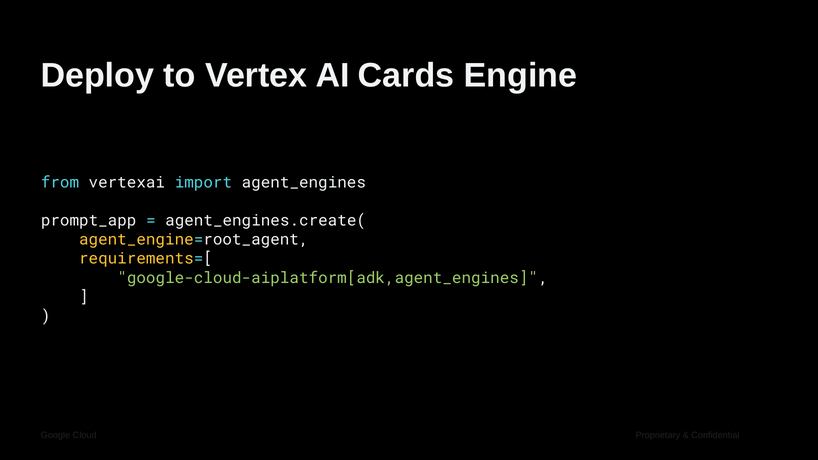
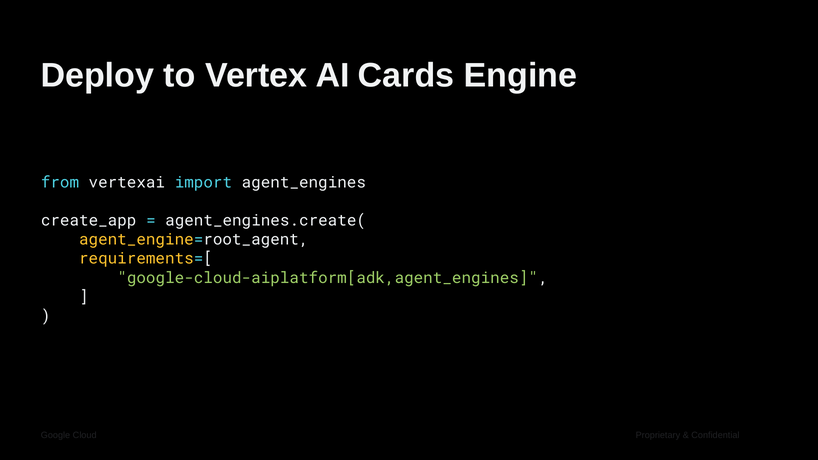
prompt_app: prompt_app -> create_app
